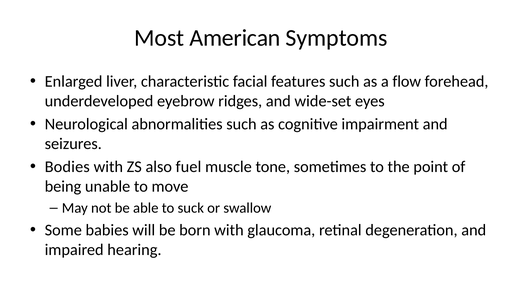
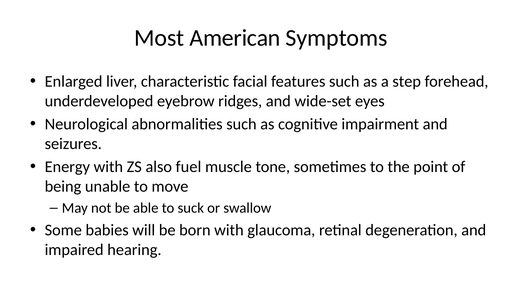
flow: flow -> step
Bodies: Bodies -> Energy
